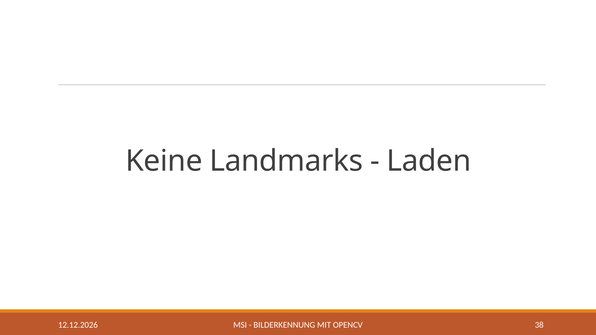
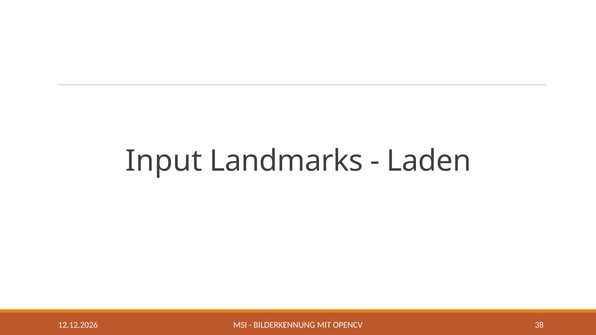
Keine: Keine -> Input
